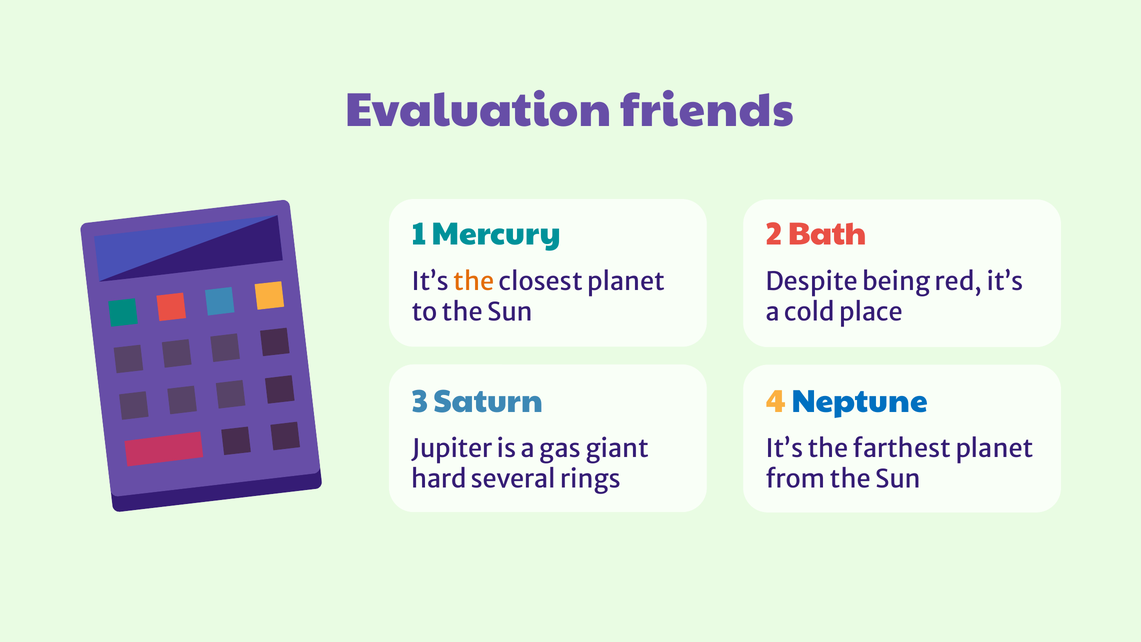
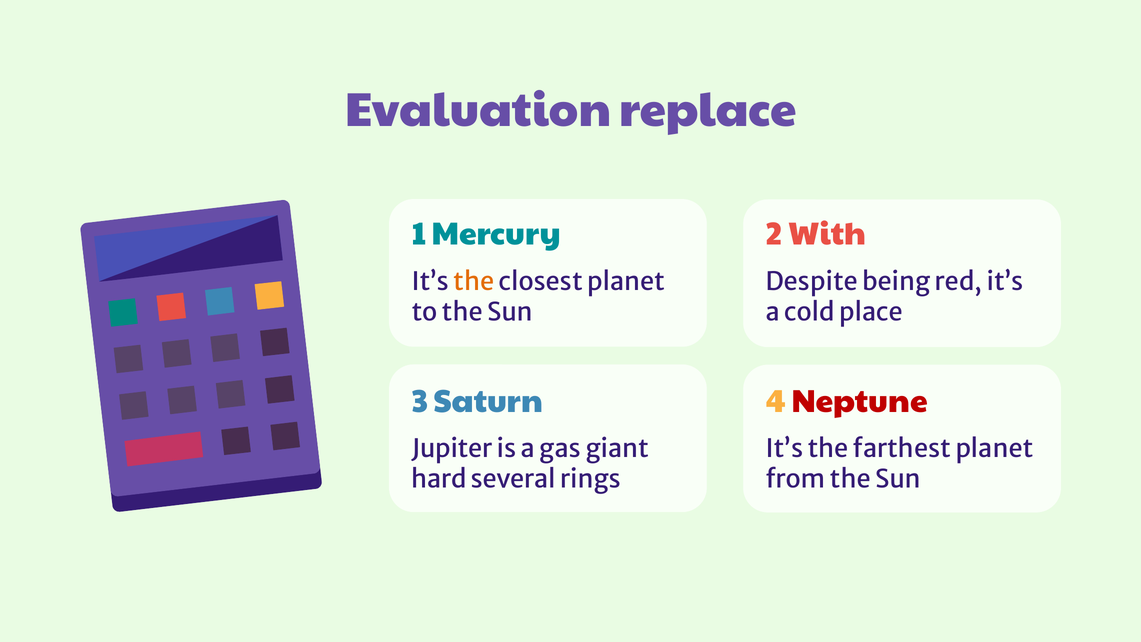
friends: friends -> replace
Bath: Bath -> With
Neptune colour: blue -> red
